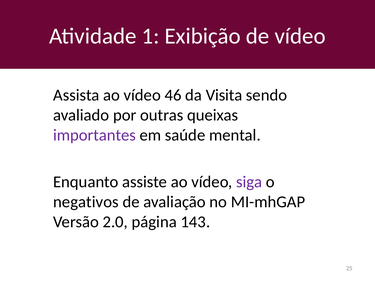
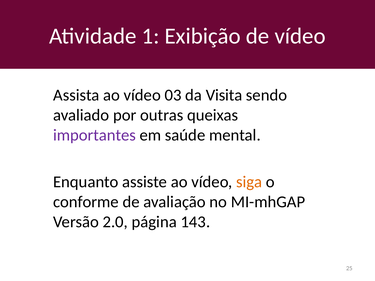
46: 46 -> 03
siga colour: purple -> orange
negativos: negativos -> conforme
